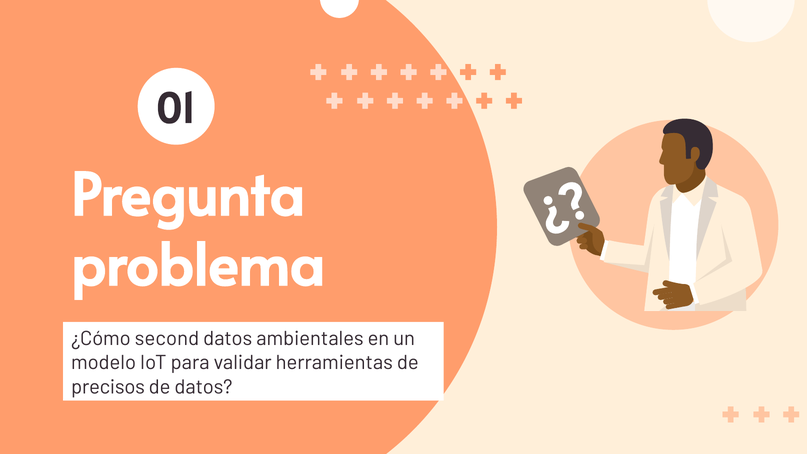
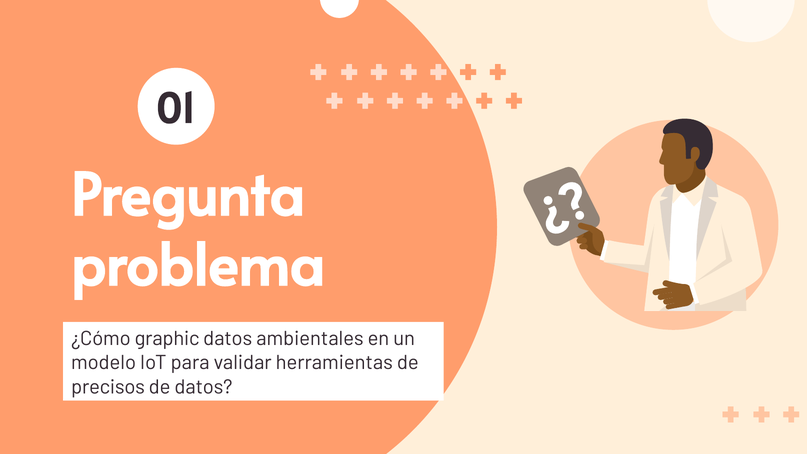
second: second -> graphic
